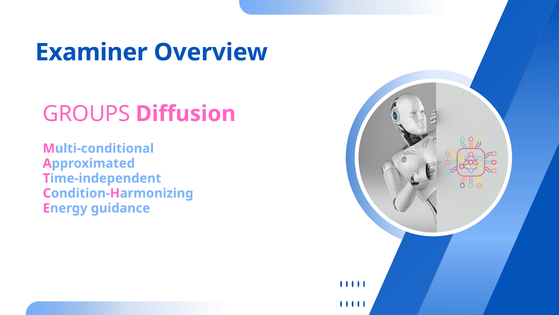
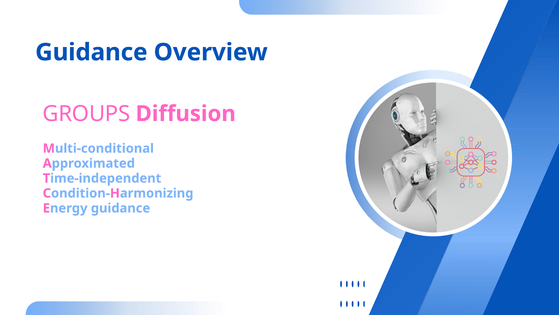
Examiner at (91, 52): Examiner -> Guidance
